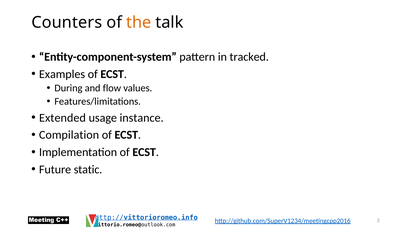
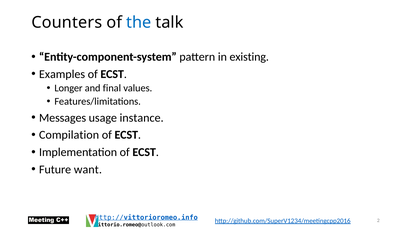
the colour: orange -> blue
tracked: tracked -> existing
During: During -> Longer
flow: flow -> final
Extended: Extended -> Messages
static: static -> want
